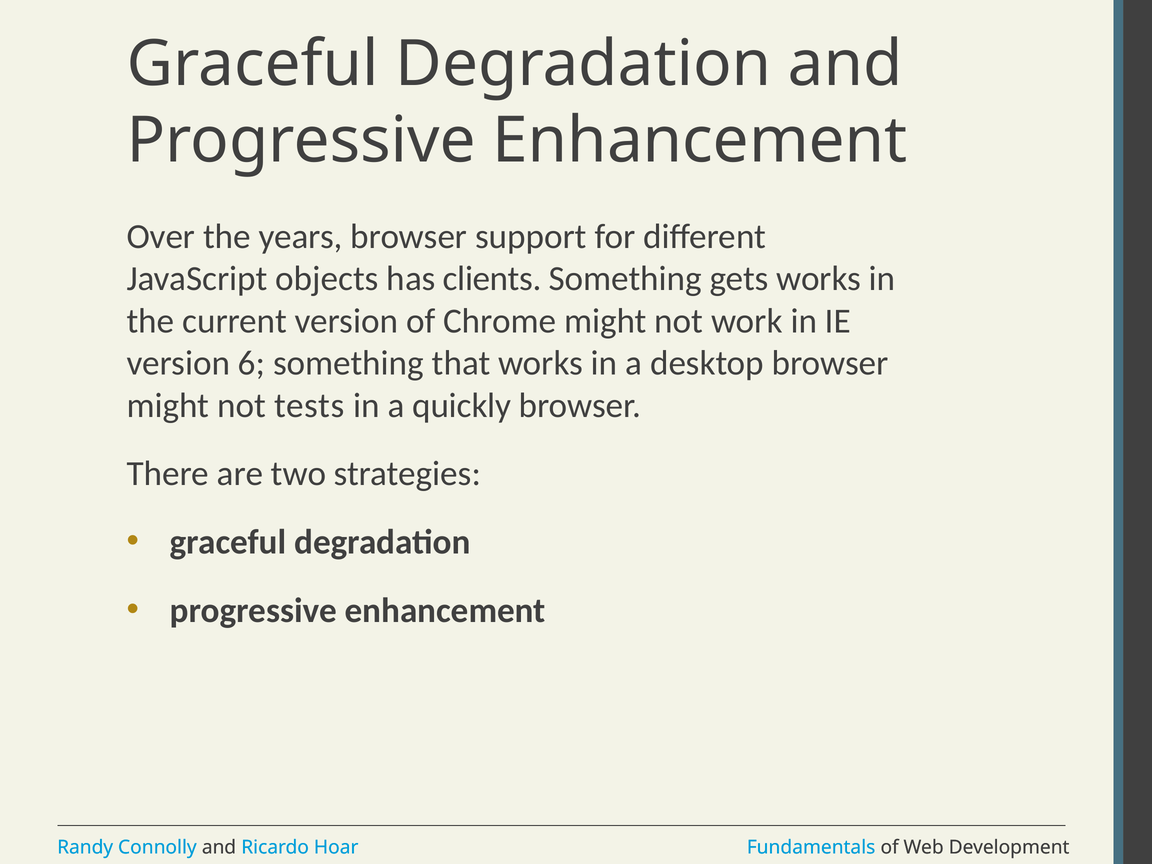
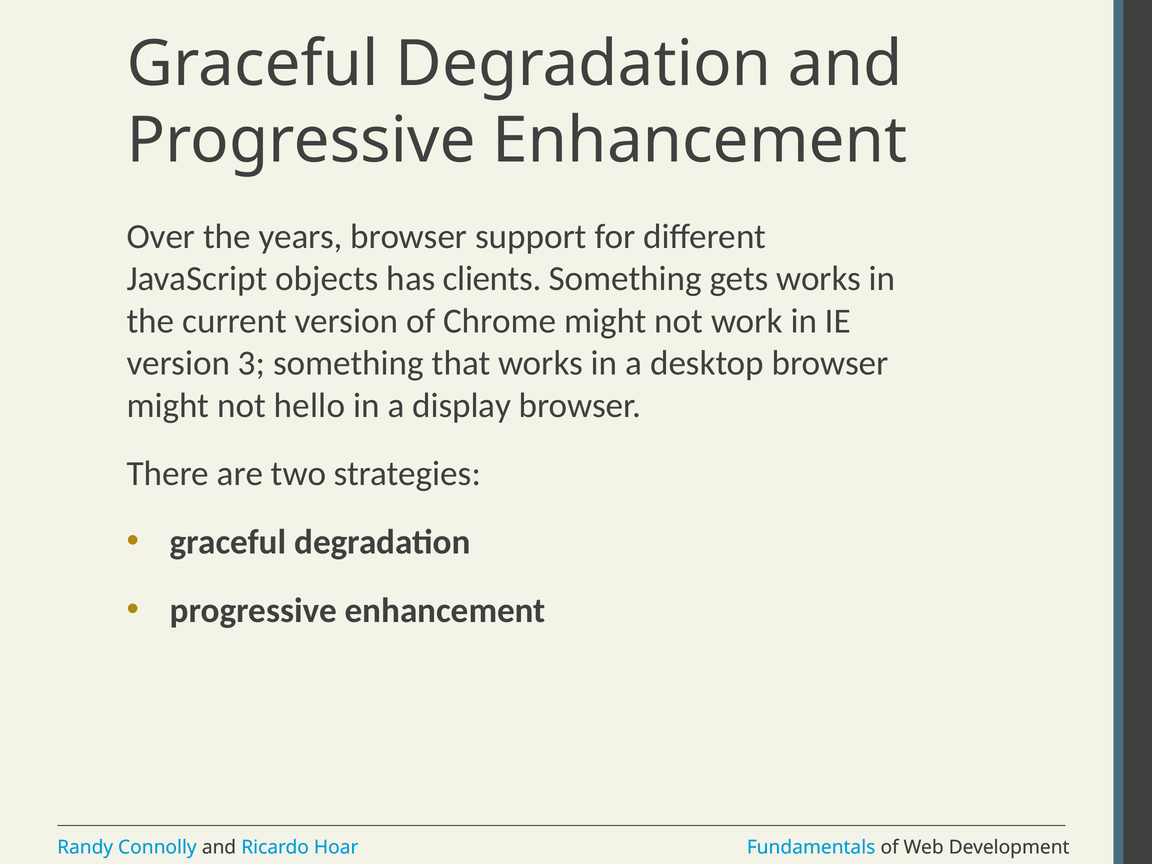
6: 6 -> 3
tests: tests -> hello
quickly: quickly -> display
